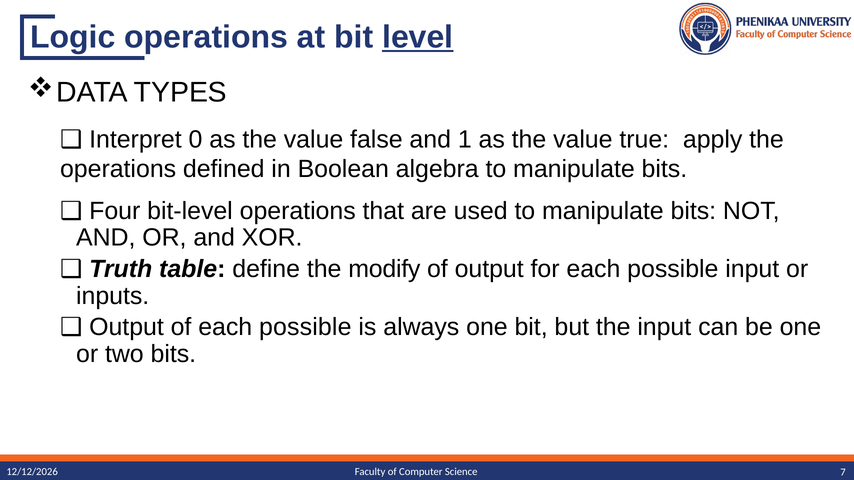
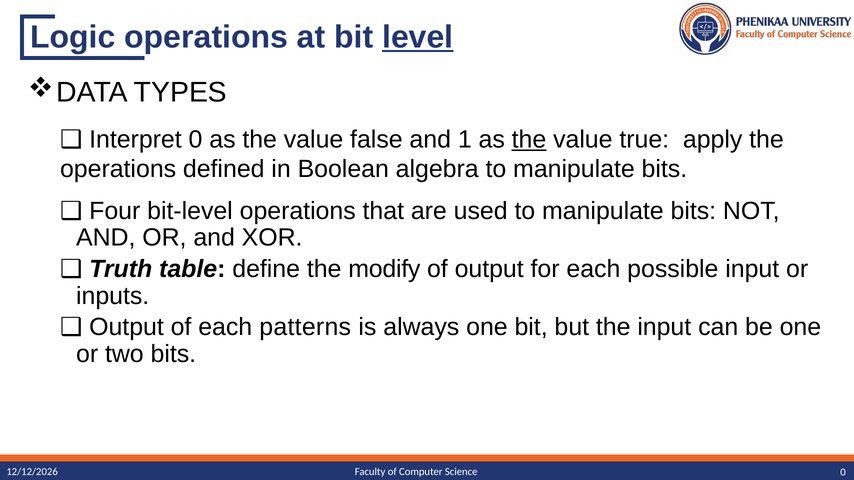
the at (529, 139) underline: none -> present
of each possible: possible -> patterns
Science 7: 7 -> 0
